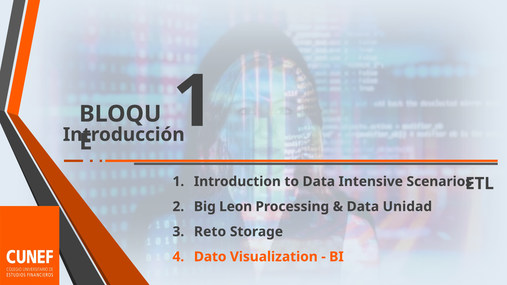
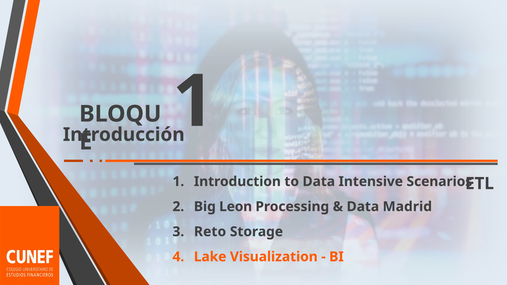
Unidad: Unidad -> Madrid
Dato: Dato -> Lake
